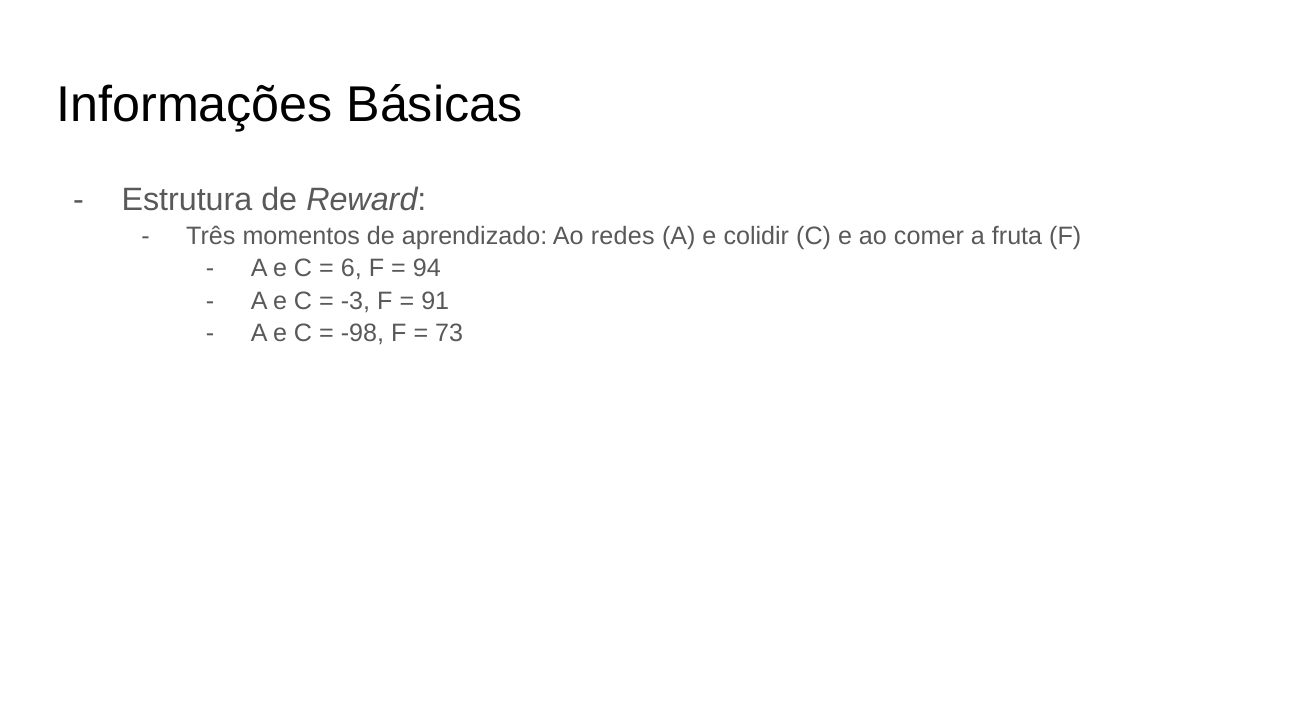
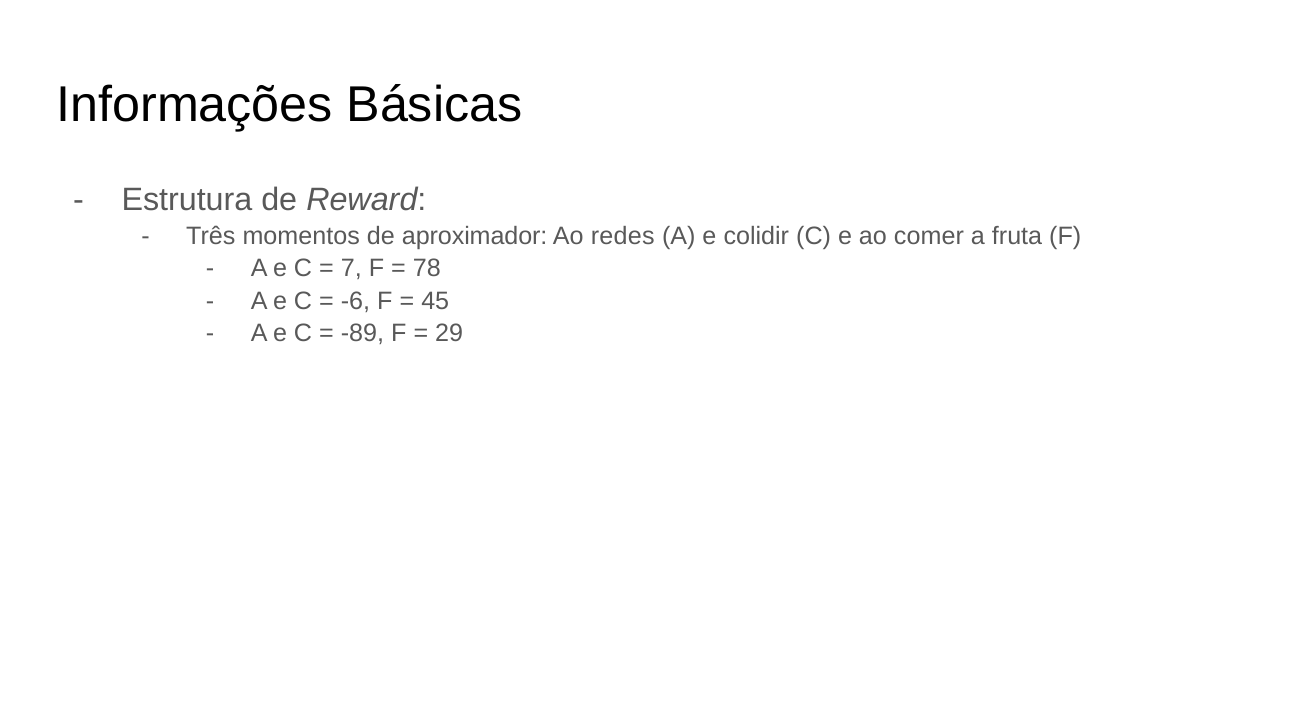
aprendizado: aprendizado -> aproximador
6: 6 -> 7
94: 94 -> 78
-3: -3 -> -6
91: 91 -> 45
-98: -98 -> -89
73: 73 -> 29
